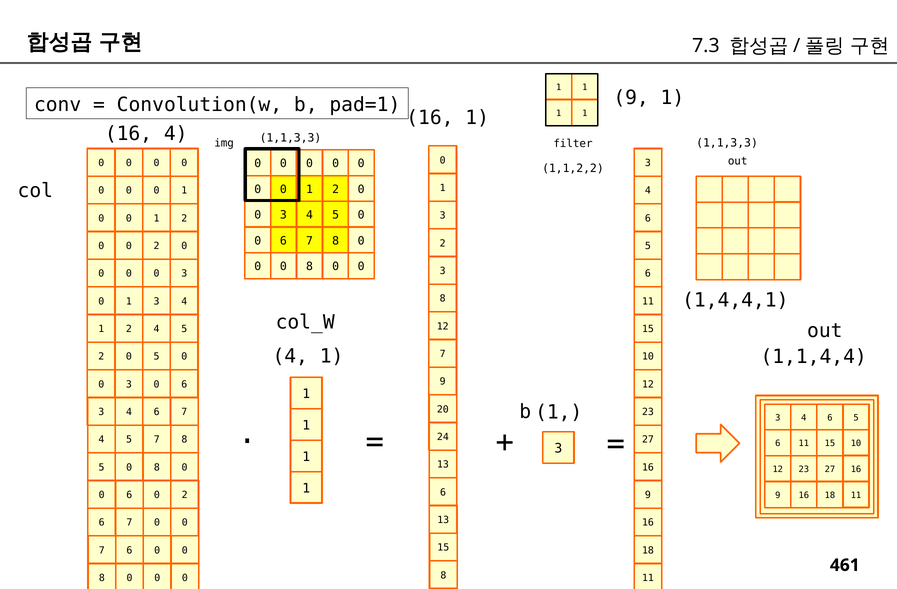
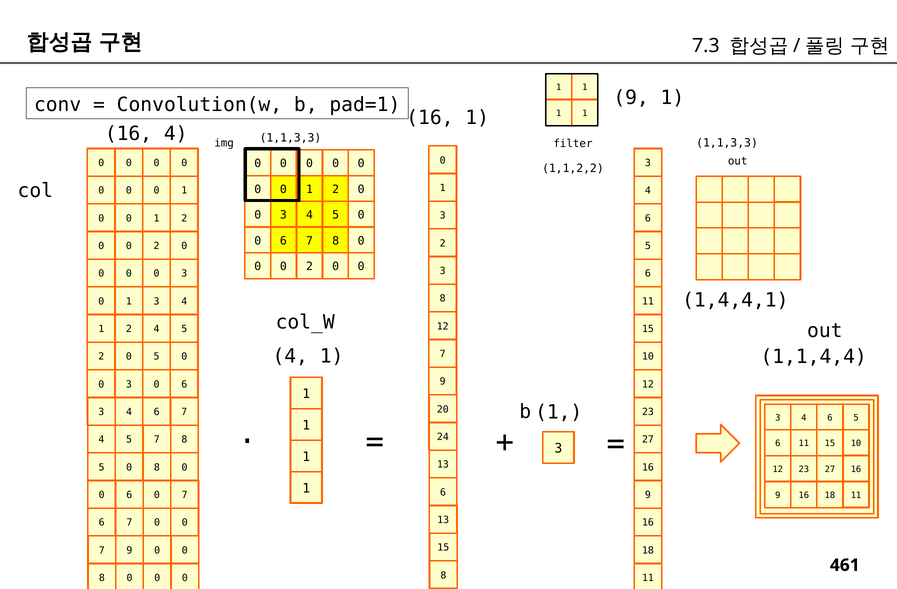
8 at (310, 267): 8 -> 2
6 0 2: 2 -> 7
6 at (129, 551): 6 -> 9
